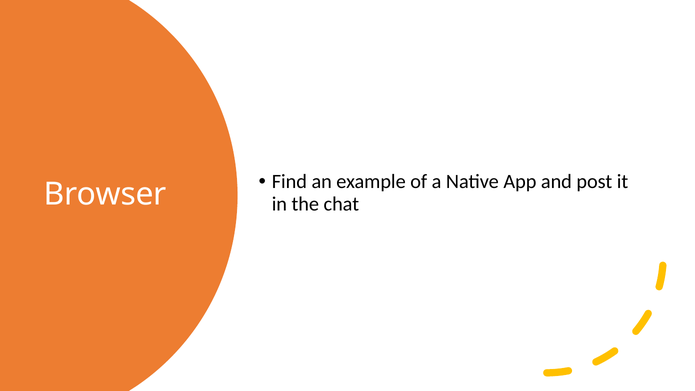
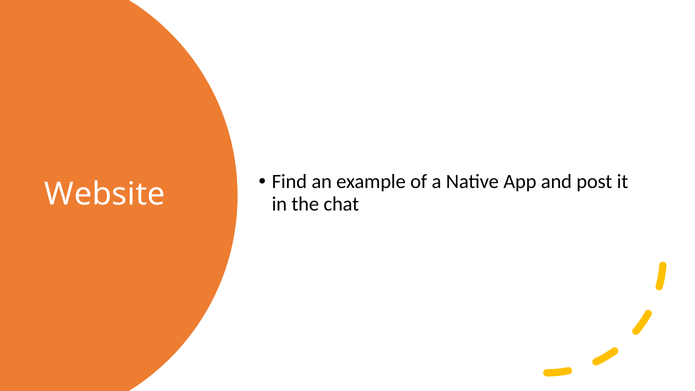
Browser: Browser -> Website
